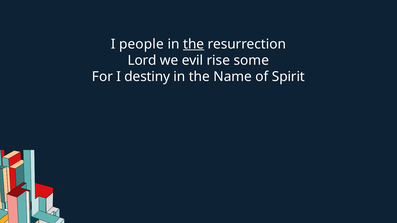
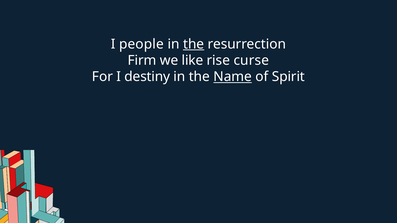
Lord: Lord -> Firm
evil: evil -> like
some: some -> curse
Name underline: none -> present
